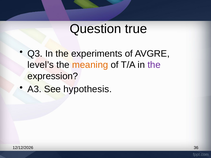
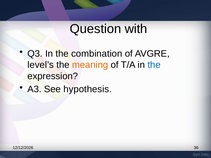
true: true -> with
experiments: experiments -> combination
the at (154, 65) colour: purple -> blue
